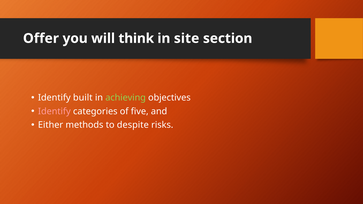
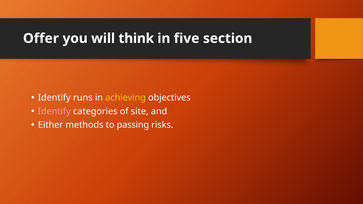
site: site -> five
built: built -> runs
achieving colour: light green -> yellow
five: five -> site
despite: despite -> passing
